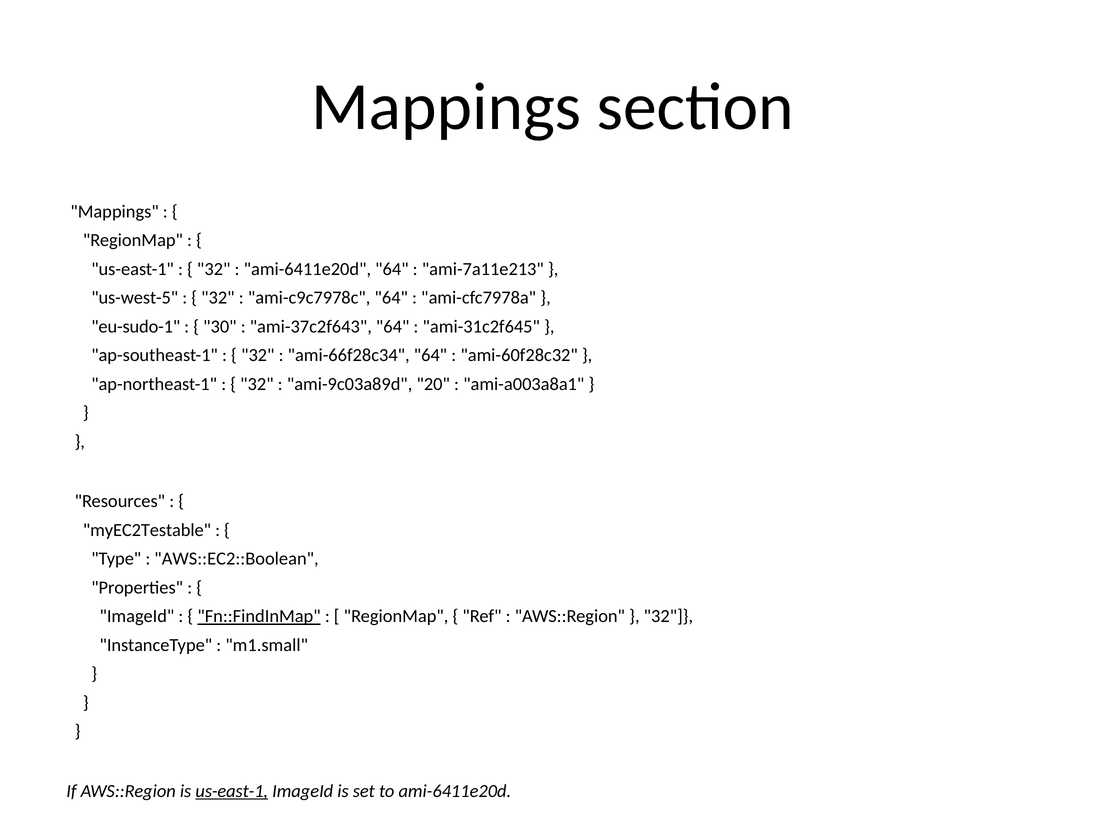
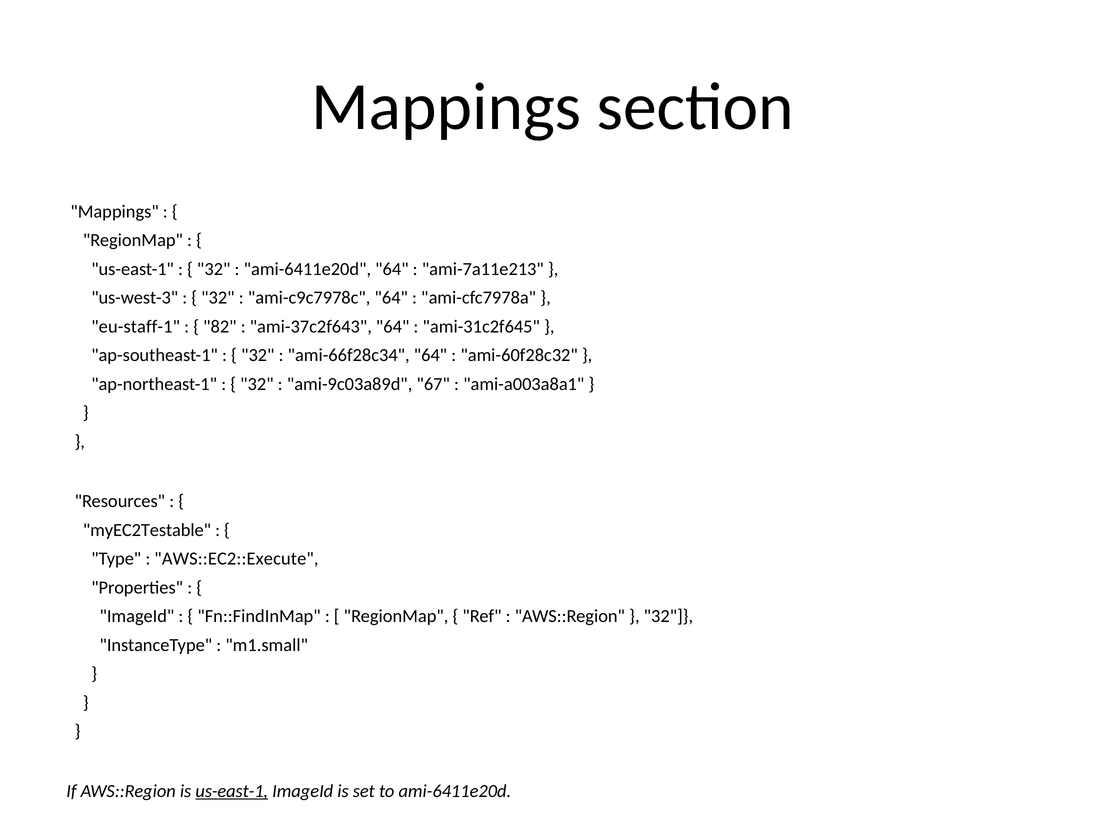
us-west-5: us-west-5 -> us-west-3
eu-sudo-1: eu-sudo-1 -> eu-staff-1
30: 30 -> 82
20: 20 -> 67
AWS::EC2::Boolean: AWS::EC2::Boolean -> AWS::EC2::Execute
Fn::FindInMap underline: present -> none
